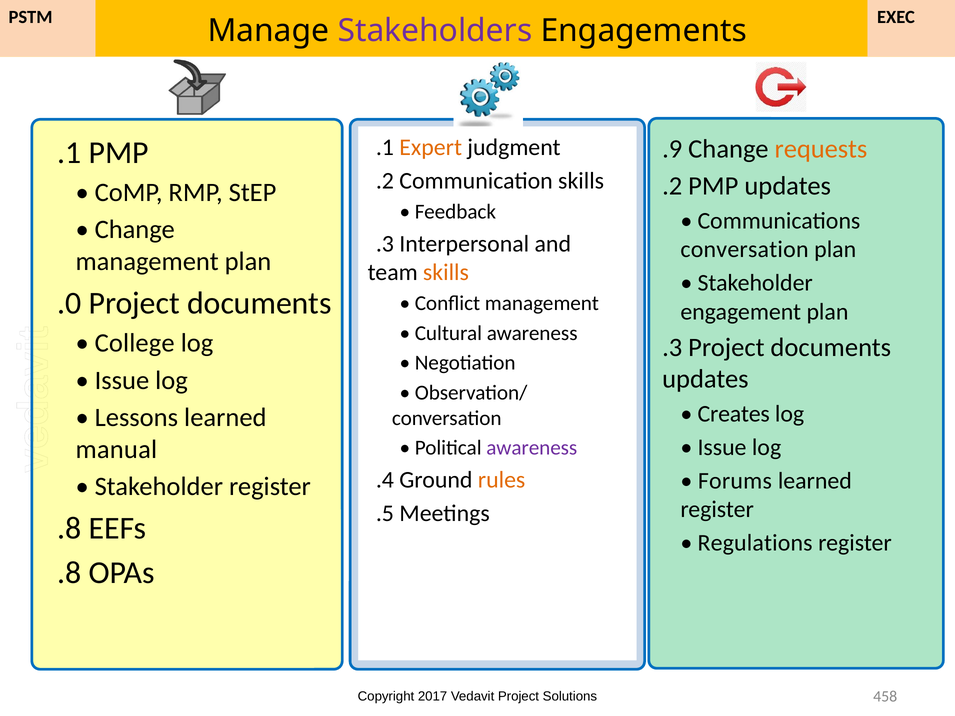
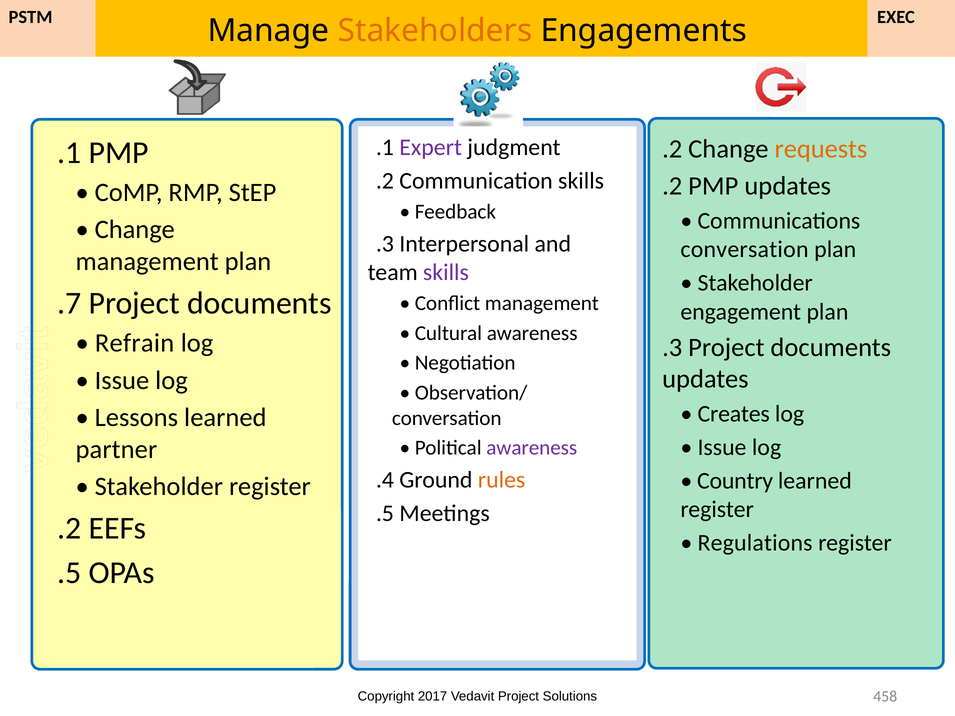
Stakeholders colour: purple -> orange
Expert colour: orange -> purple
.9 at (672, 149): .9 -> .2
skills at (446, 272) colour: orange -> purple
.0: .0 -> .7
College: College -> Refrain
manual: manual -> partner
Forums: Forums -> Country
.8 at (69, 528): .8 -> .2
.8 at (69, 573): .8 -> .5
